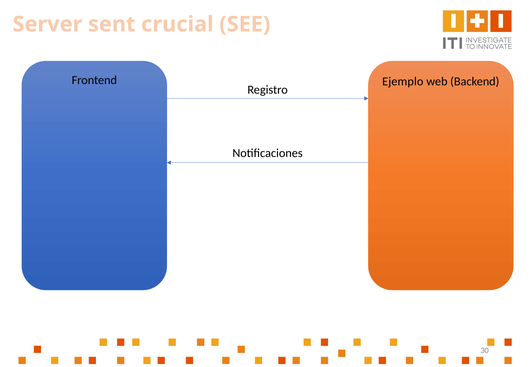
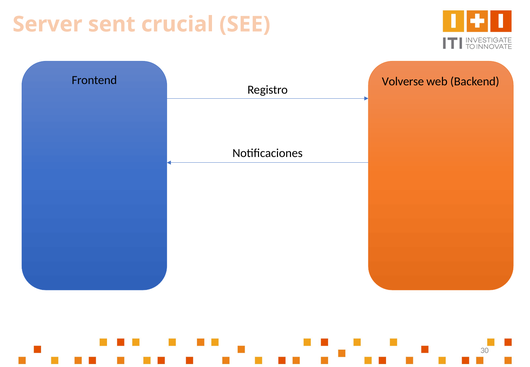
Ejemplo: Ejemplo -> Volverse
